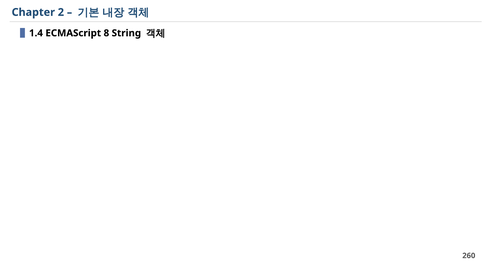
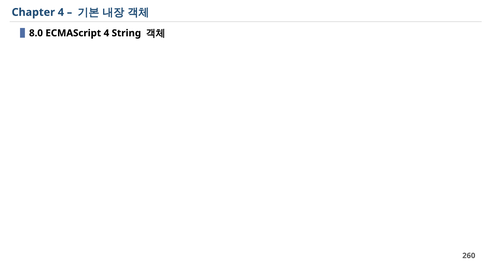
Chapter 2: 2 -> 4
1.4: 1.4 -> 8.0
ECMAScript 8: 8 -> 4
